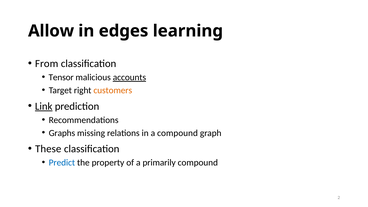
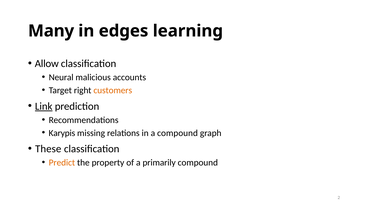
Allow: Allow -> Many
From: From -> Allow
Tensor: Tensor -> Neural
accounts underline: present -> none
Graphs: Graphs -> Karypis
Predict colour: blue -> orange
